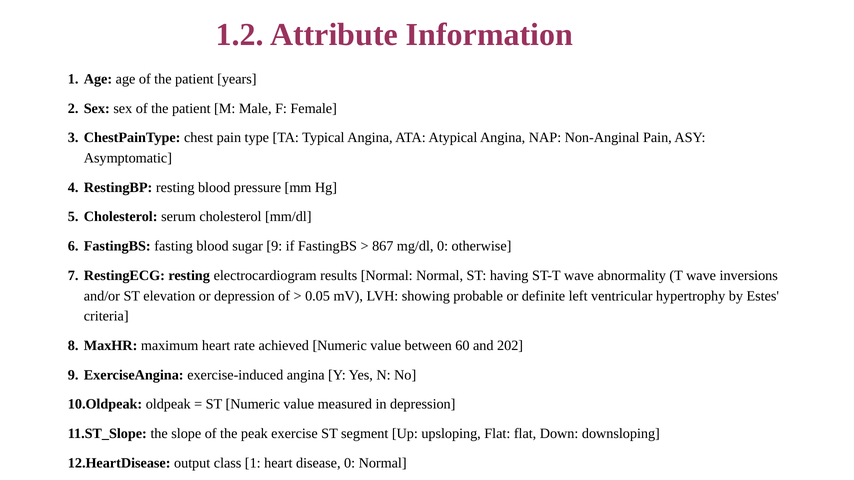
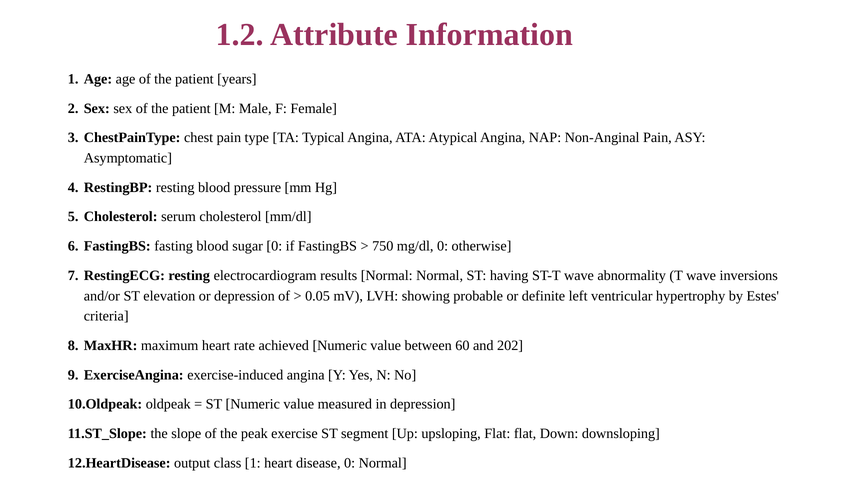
sugar 9: 9 -> 0
867: 867 -> 750
